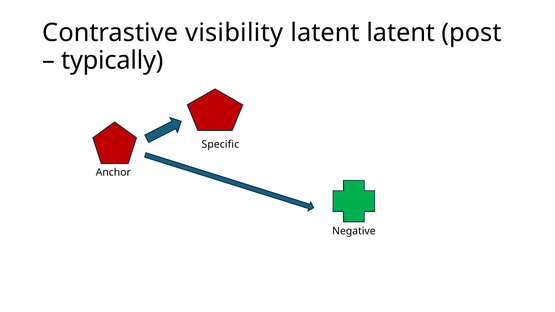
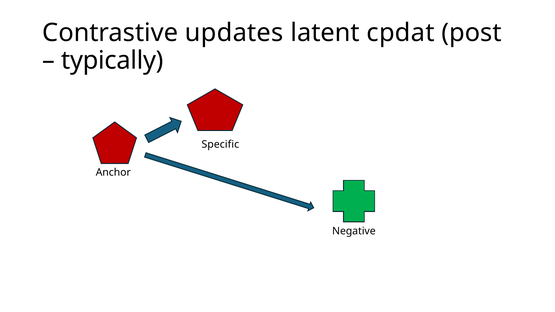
visibility: visibility -> updates
latent latent: latent -> cpdat
